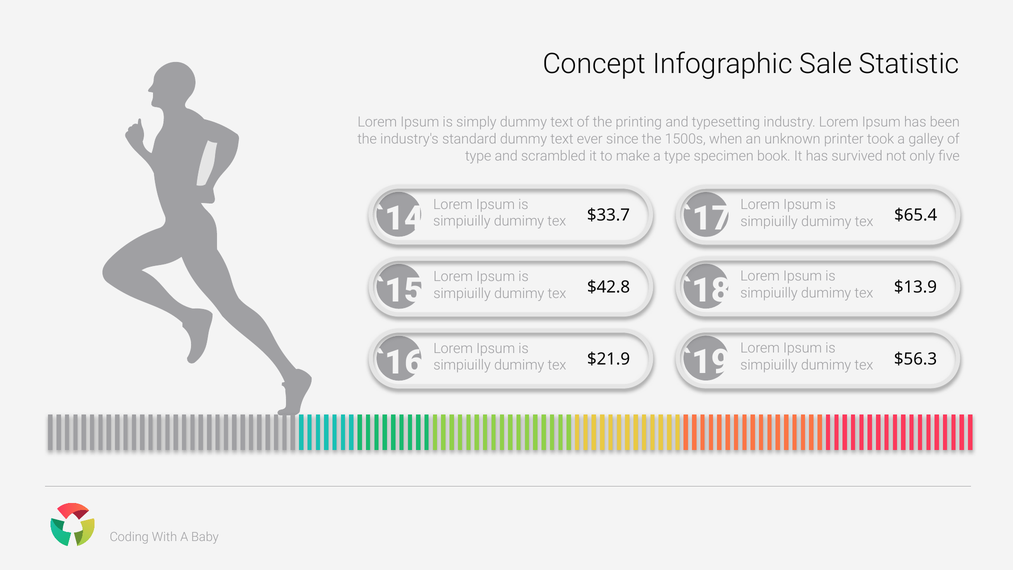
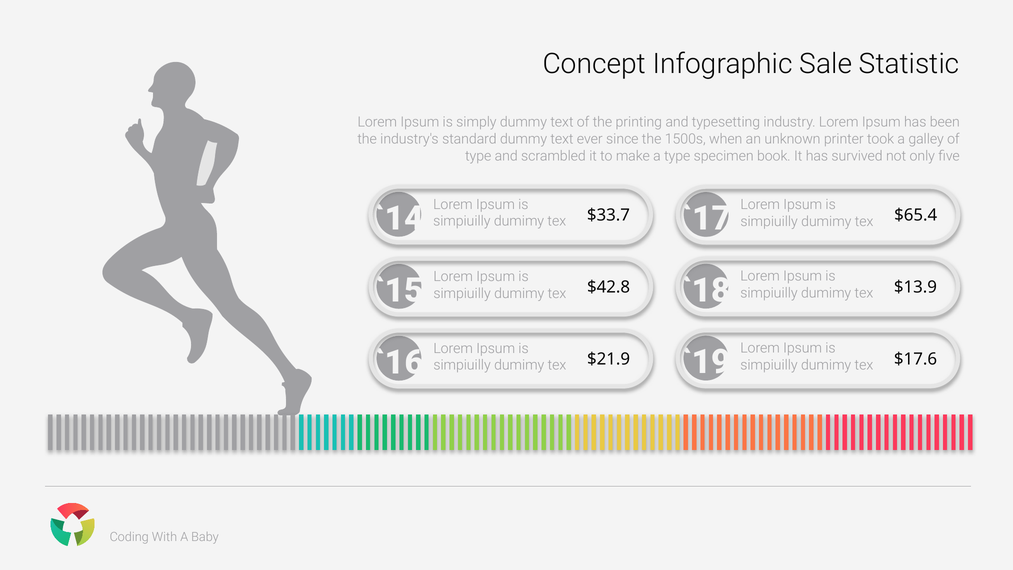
$56.3: $56.3 -> $17.6
